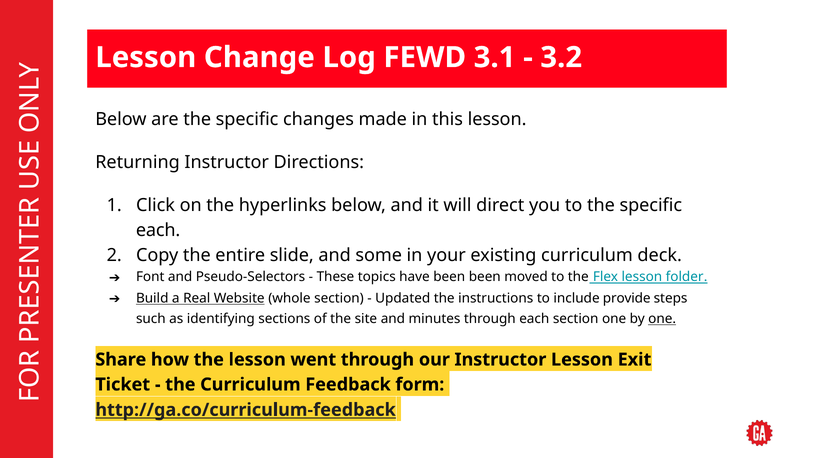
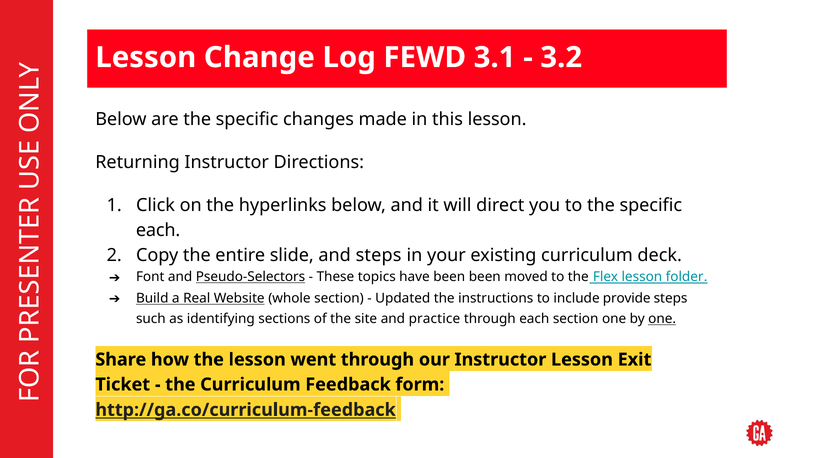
and some: some -> steps
Pseudo-Selectors underline: none -> present
minutes: minutes -> practice
